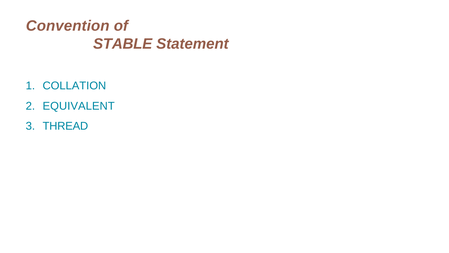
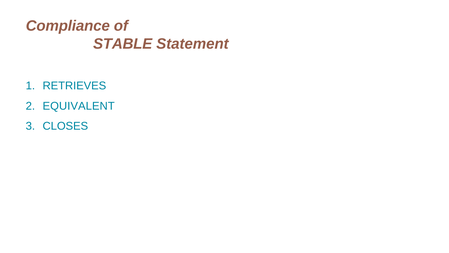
Convention: Convention -> Compliance
COLLATION: COLLATION -> RETRIEVES
THREAD: THREAD -> CLOSES
